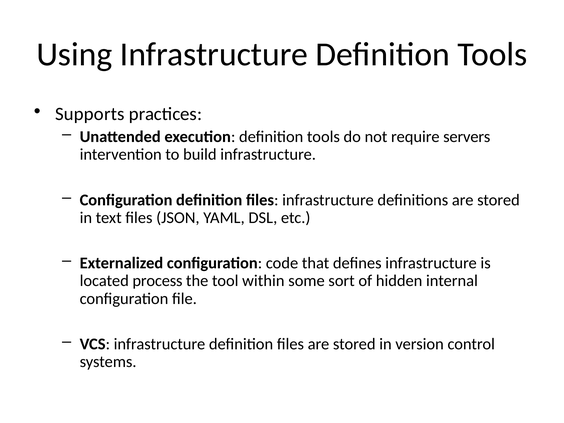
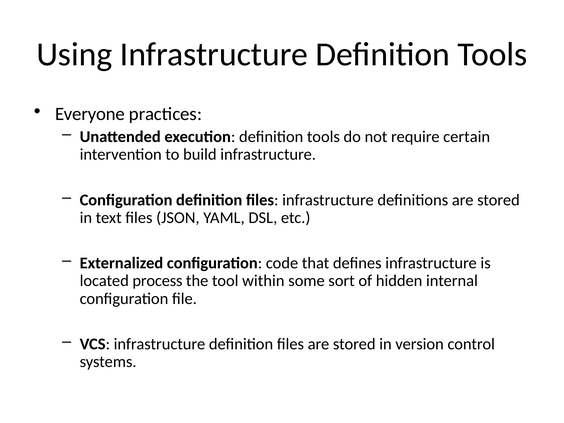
Supports: Supports -> Everyone
servers: servers -> certain
